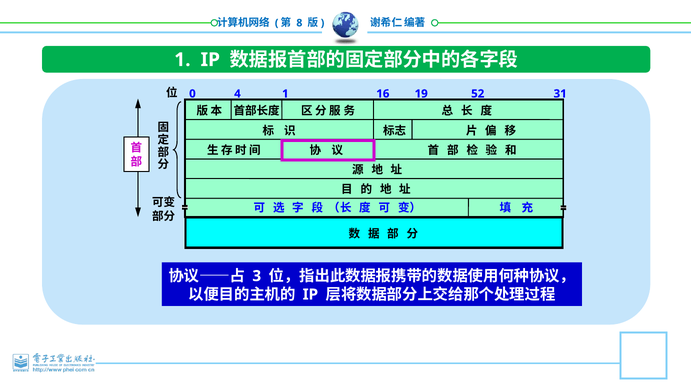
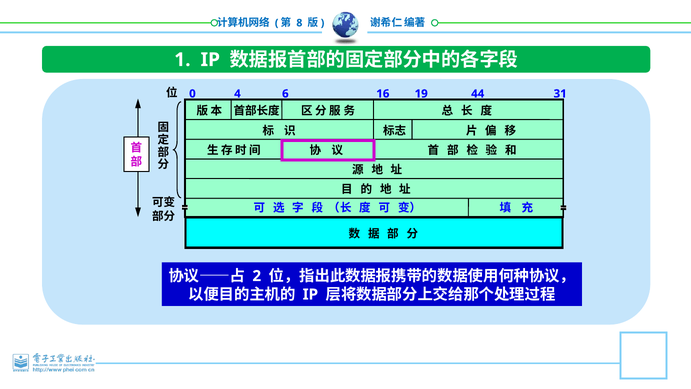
4 1: 1 -> 6
52: 52 -> 44
3: 3 -> 2
